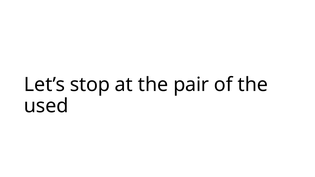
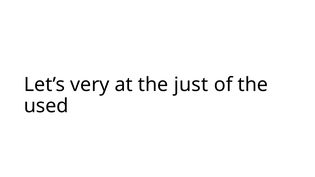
stop: stop -> very
pair: pair -> just
